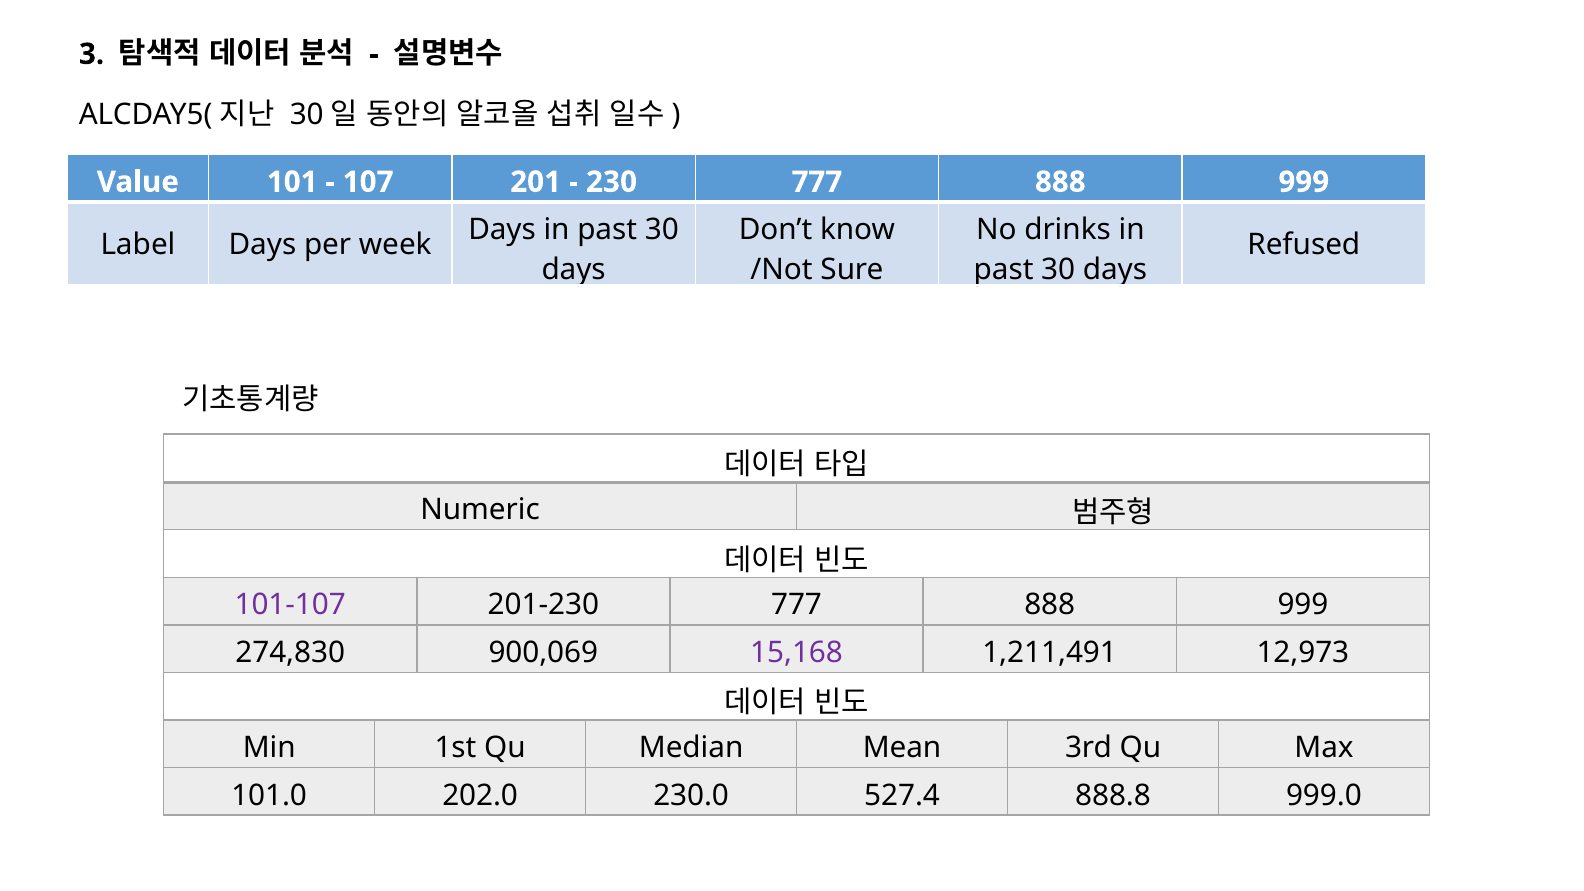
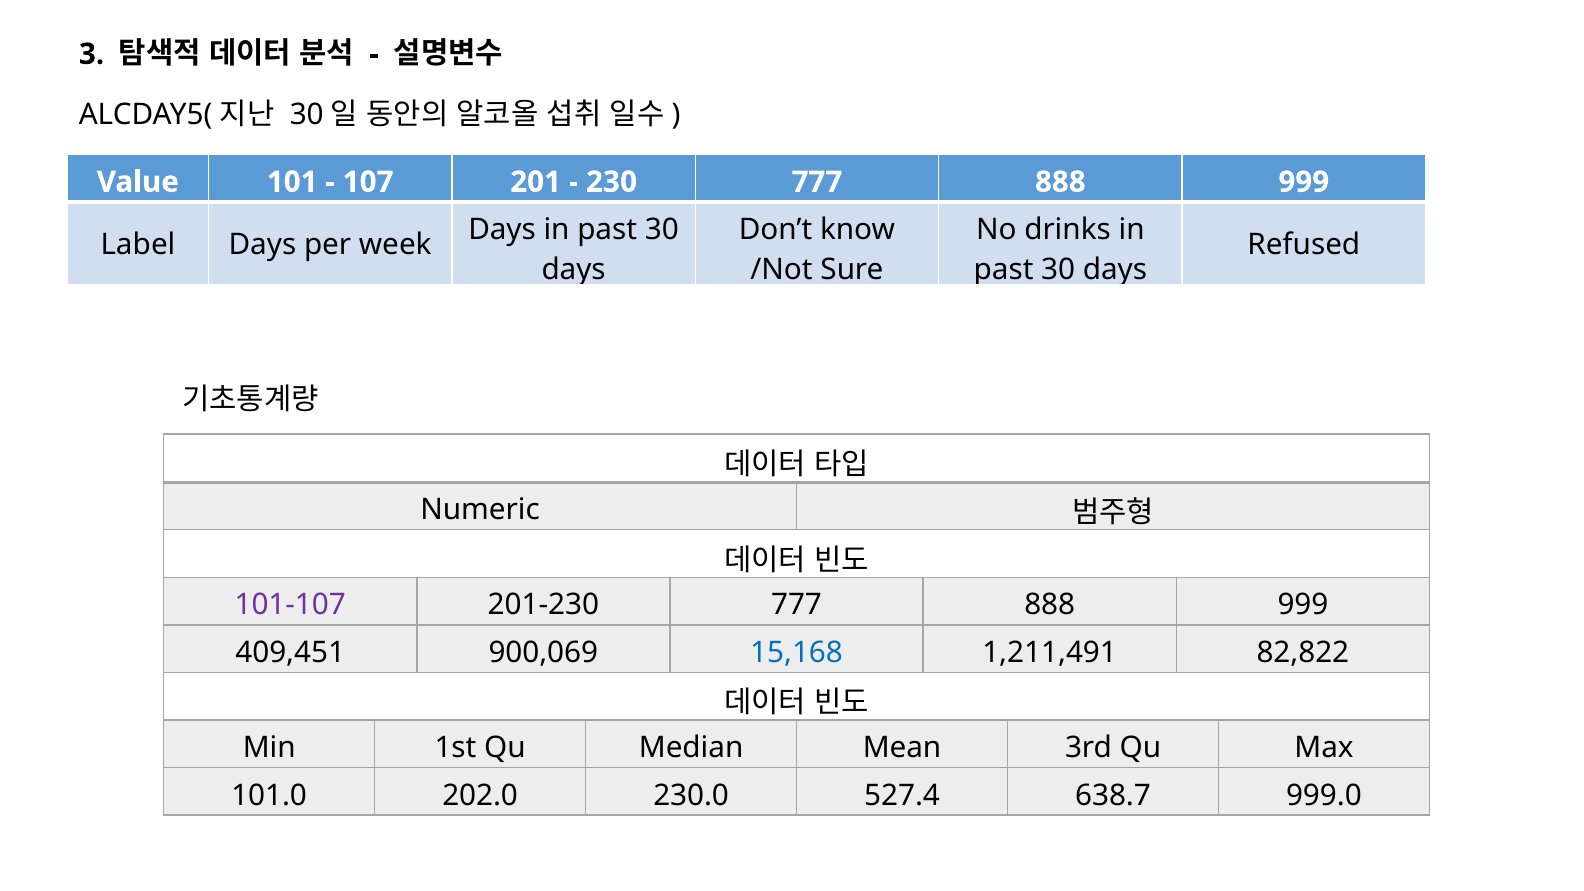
274,830: 274,830 -> 409,451
15,168 colour: purple -> blue
12,973: 12,973 -> 82,822
888.8: 888.8 -> 638.7
